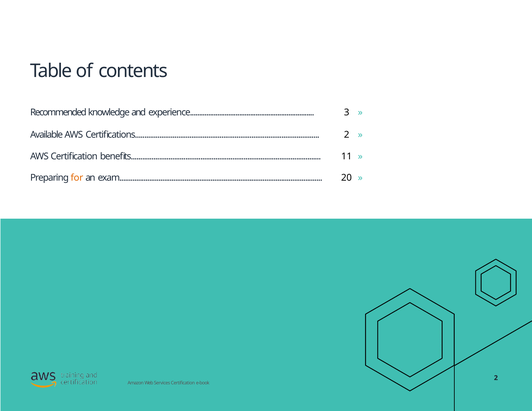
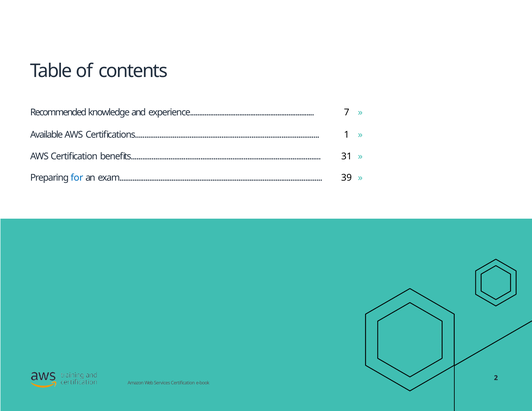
3: 3 -> 7
2 at (347, 135): 2 -> 1
11: 11 -> 31
for colour: orange -> blue
20: 20 -> 39
